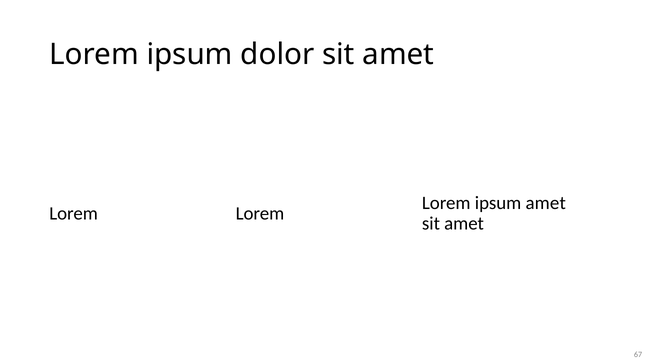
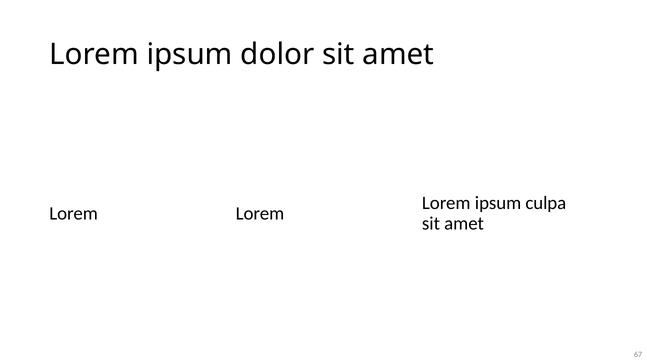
ipsum amet: amet -> culpa
